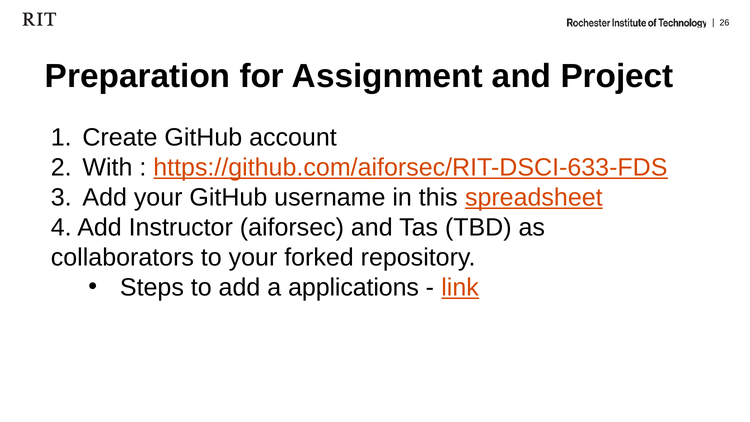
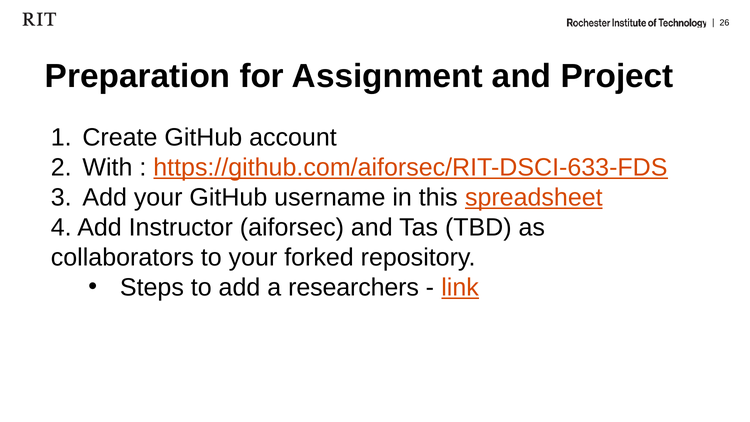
applications: applications -> researchers
